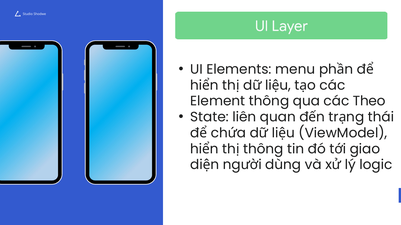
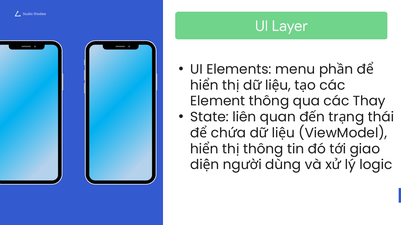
Theo: Theo -> Thay
